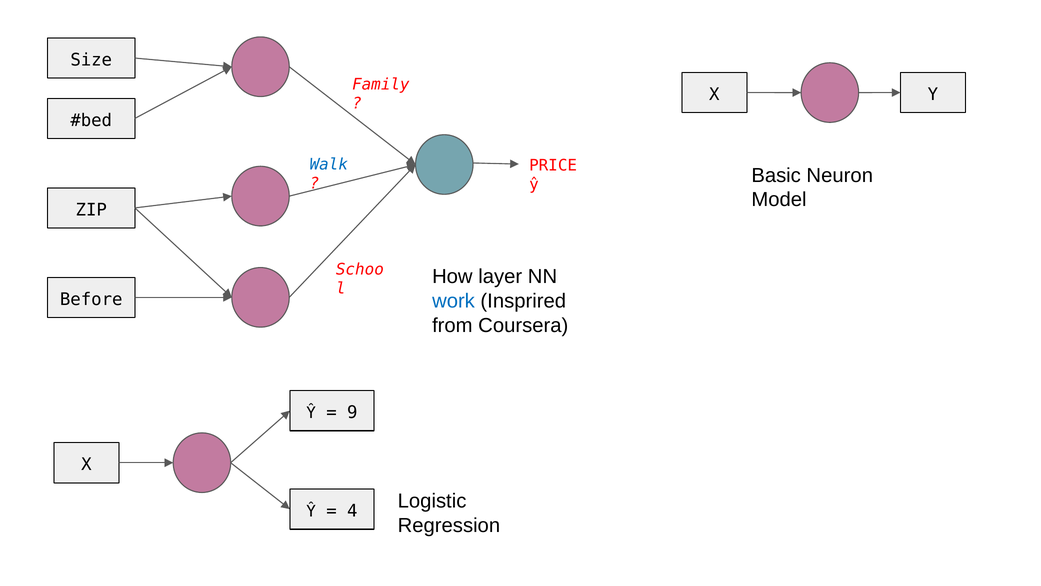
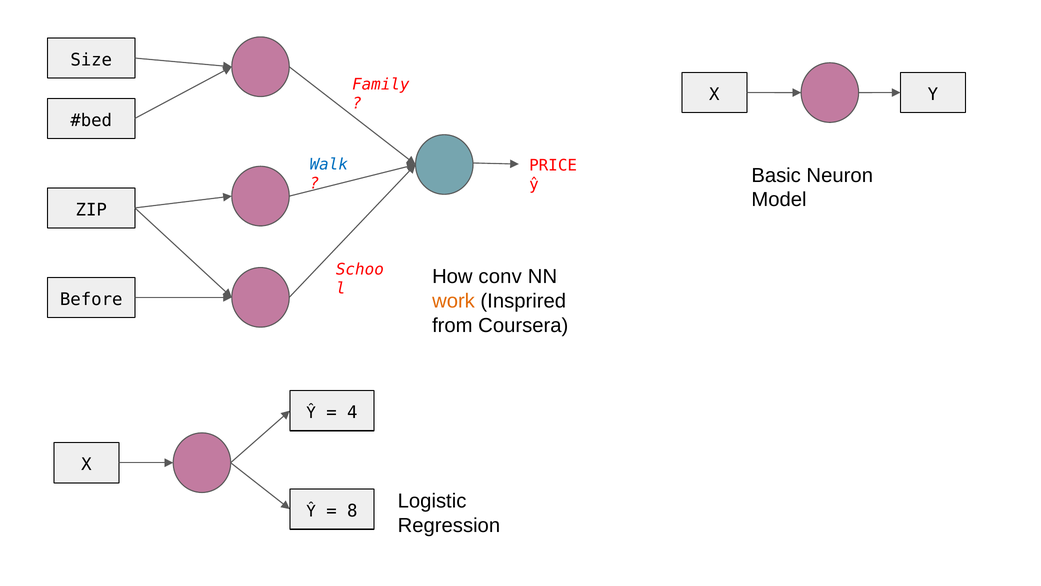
layer: layer -> conv
work colour: blue -> orange
9: 9 -> 4
4: 4 -> 8
